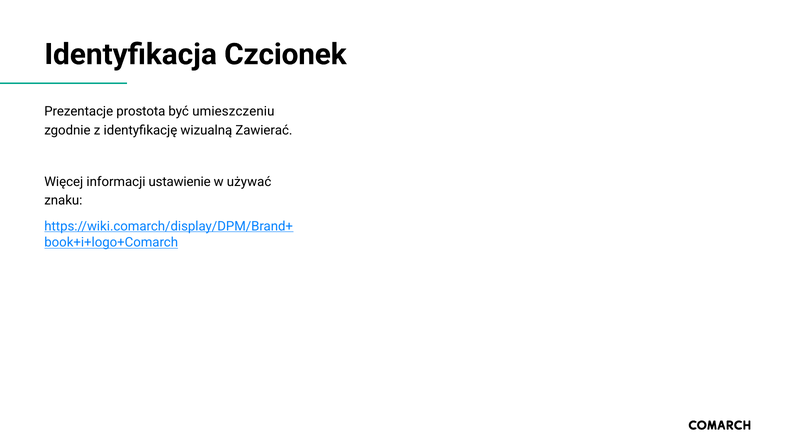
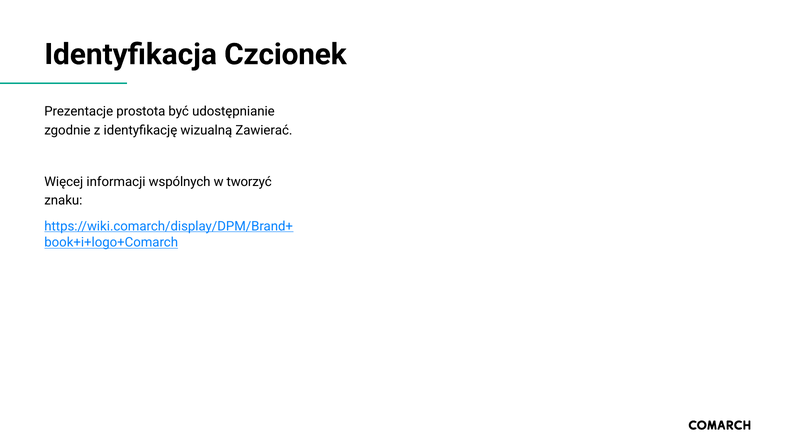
umieszczeniu: umieszczeniu -> udostępnianie
ustawienie: ustawienie -> wspólnych
używać: używać -> tworzyć
